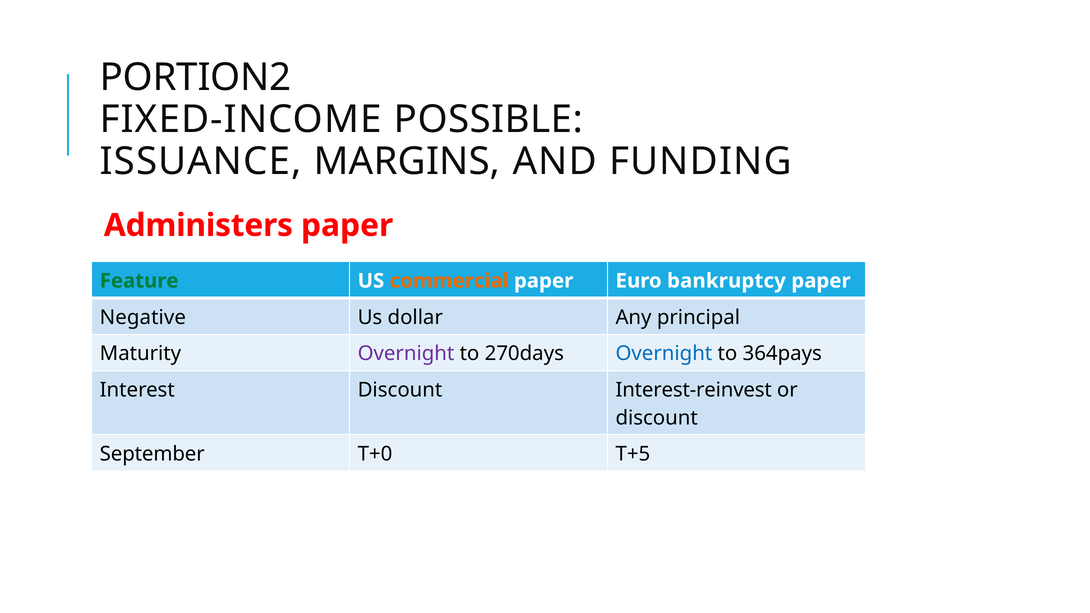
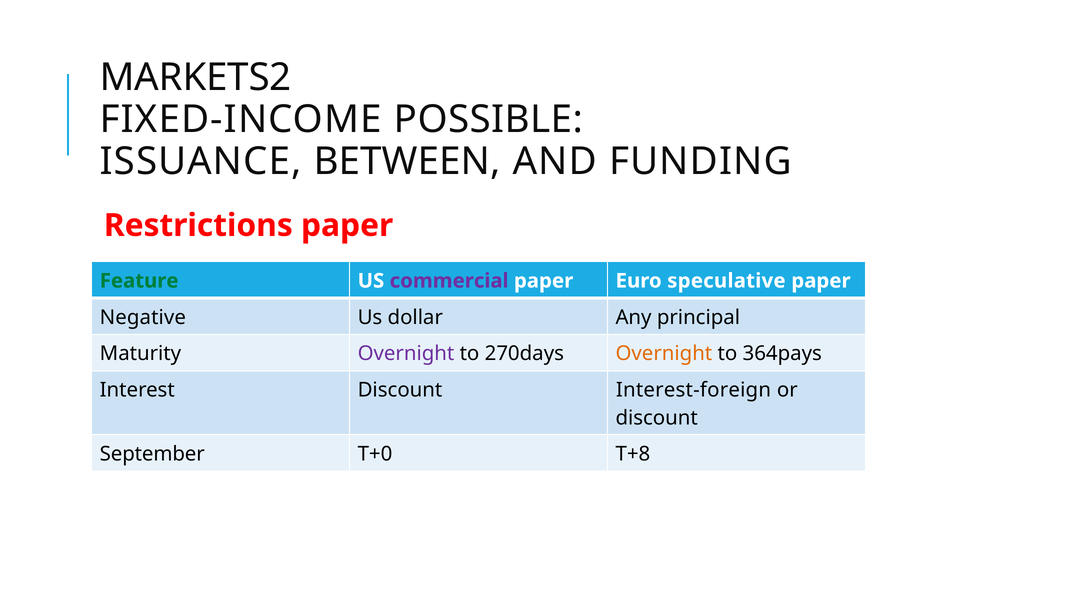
PORTION2: PORTION2 -> MARKETS2
MARGINS: MARGINS -> BETWEEN
Administers: Administers -> Restrictions
commercial colour: orange -> purple
bankruptcy: bankruptcy -> speculative
Overnight at (664, 354) colour: blue -> orange
Interest-reinvest: Interest-reinvest -> Interest-foreign
T+5: T+5 -> T+8
